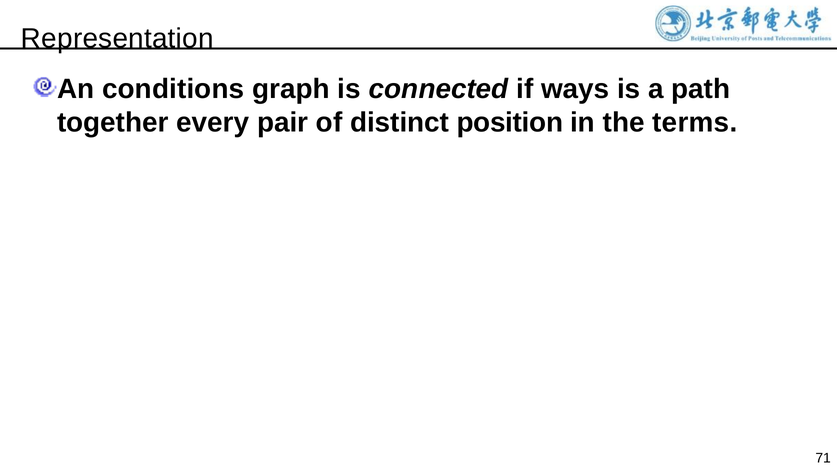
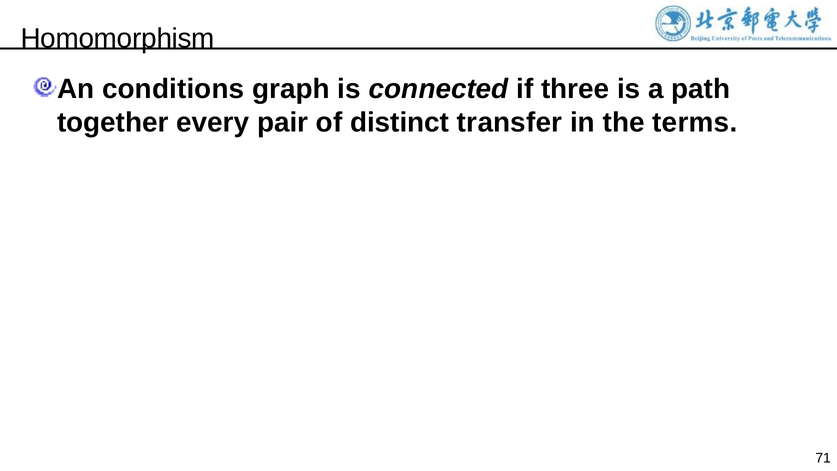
Representation: Representation -> Homomorphism
ways: ways -> three
position: position -> transfer
